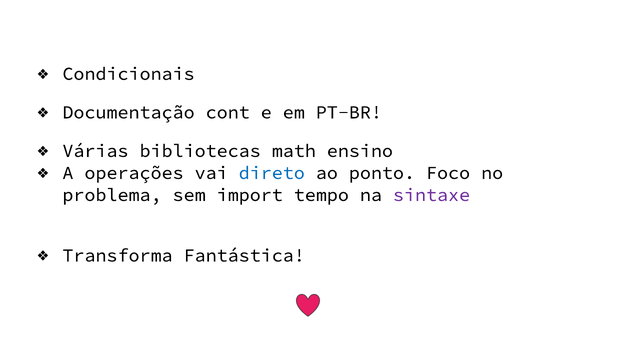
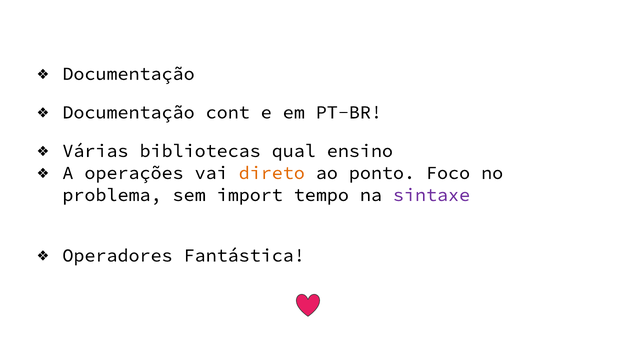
Condicionais at (129, 74): Condicionais -> Documentação
math: math -> qual
direto colour: blue -> orange
Transforma: Transforma -> Operadores
